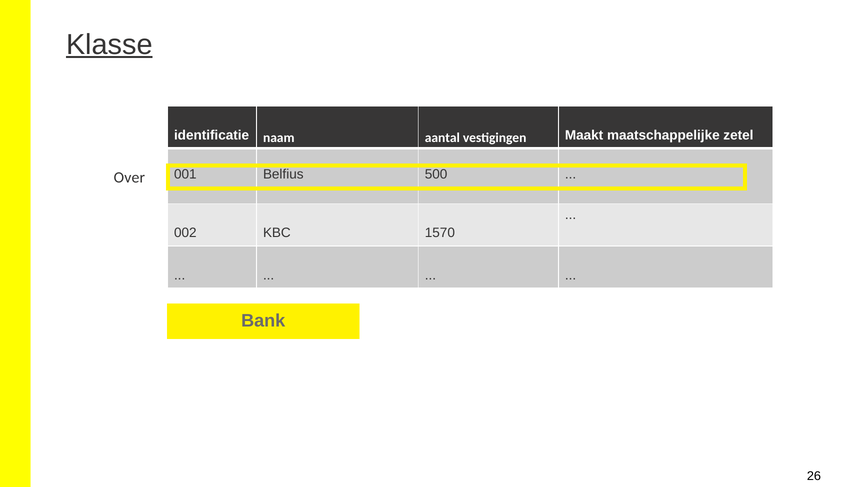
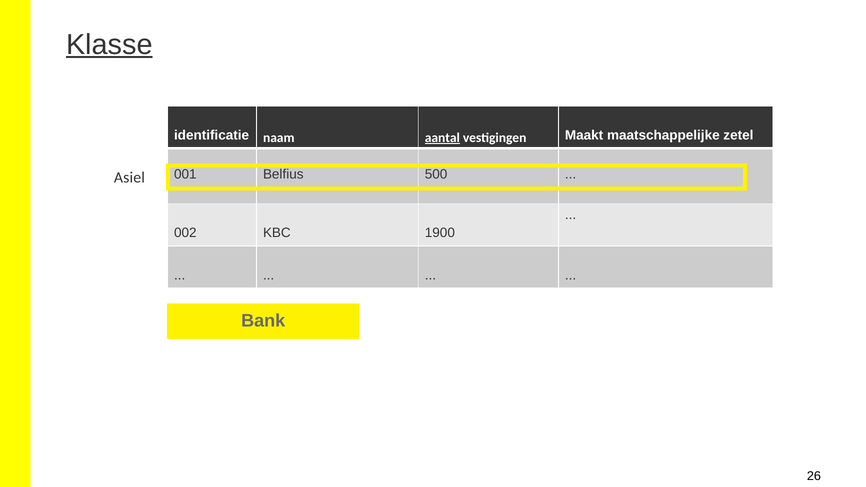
aantal underline: none -> present
Over: Over -> Asiel
1570: 1570 -> 1900
